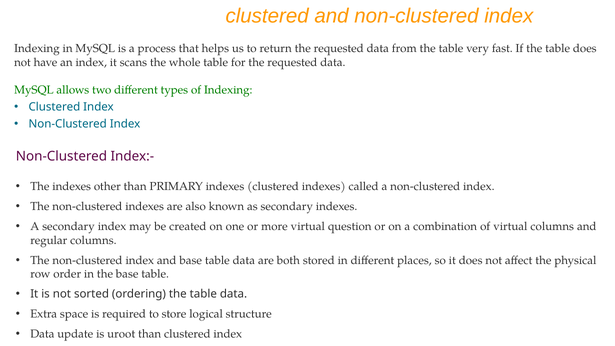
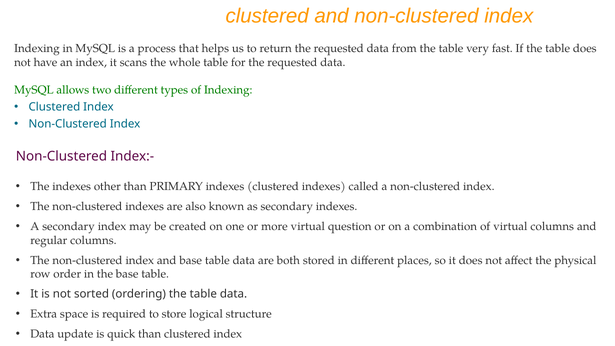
uroot: uroot -> quick
